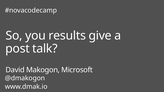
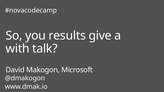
post: post -> with
